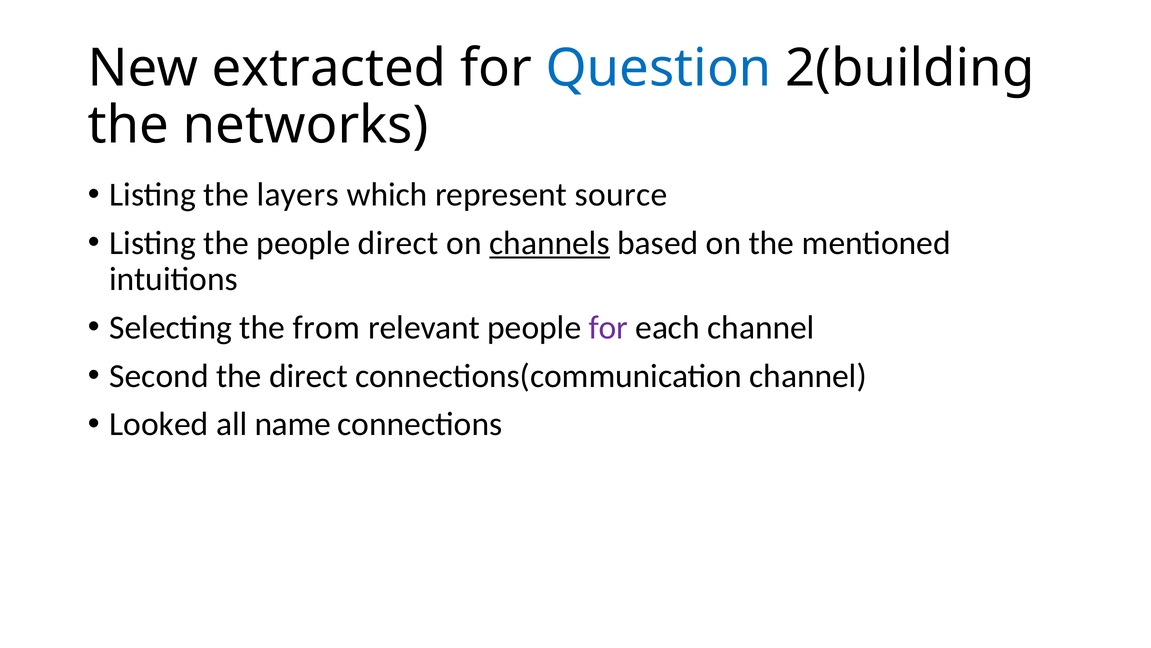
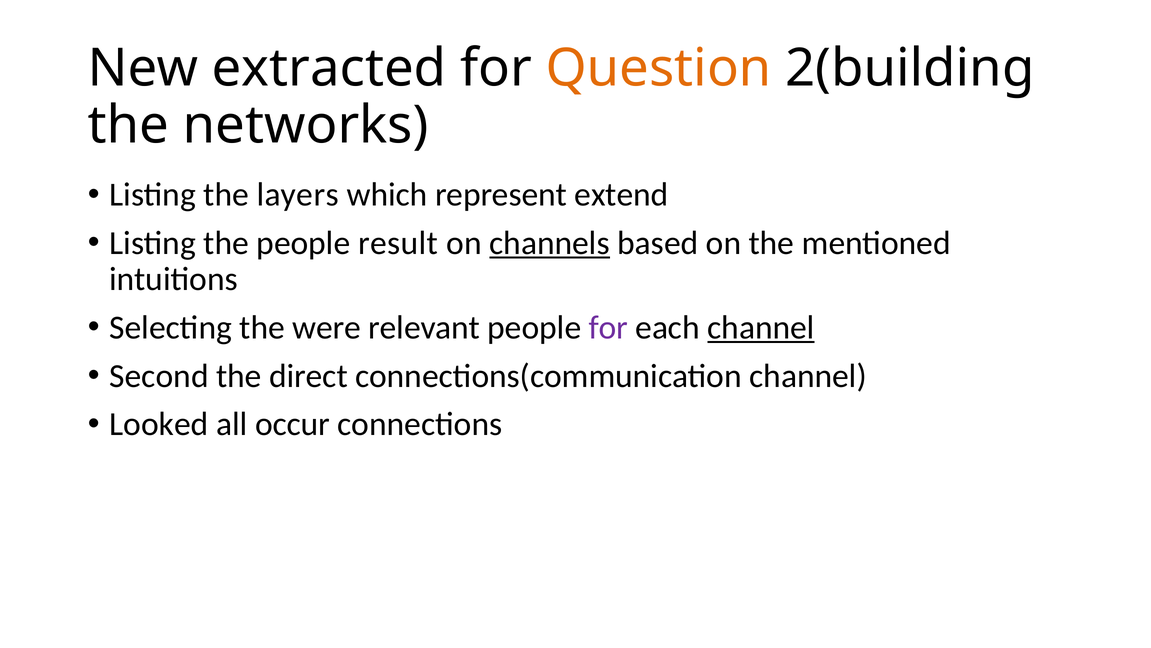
Question colour: blue -> orange
source: source -> extend
people direct: direct -> result
from: from -> were
channel at (761, 327) underline: none -> present
name: name -> occur
